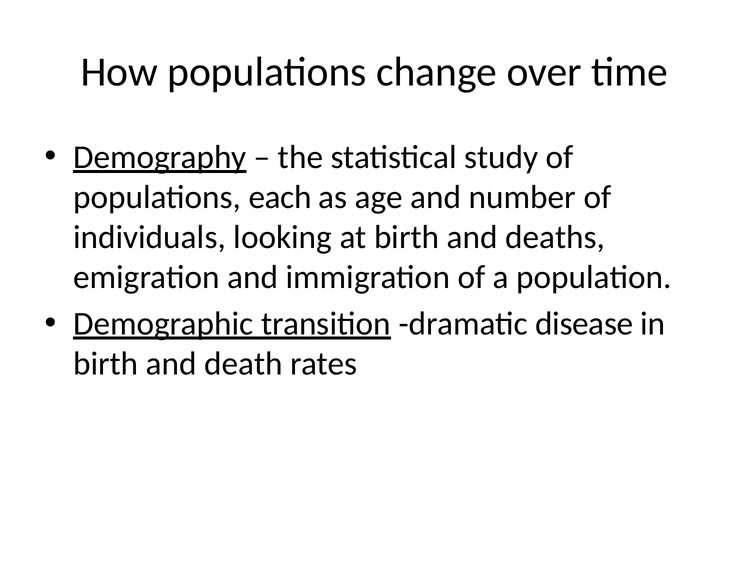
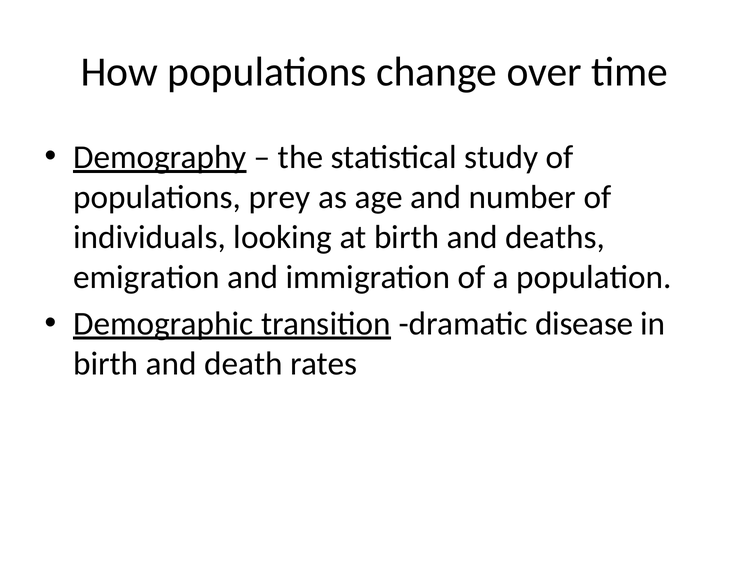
each: each -> prey
